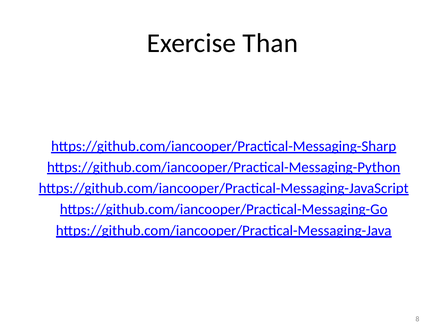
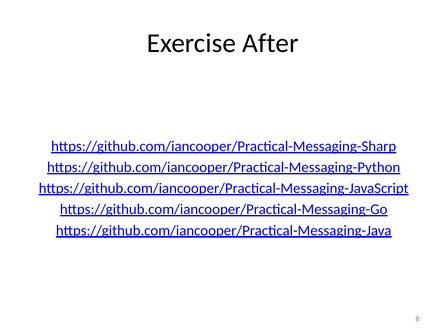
Than: Than -> After
